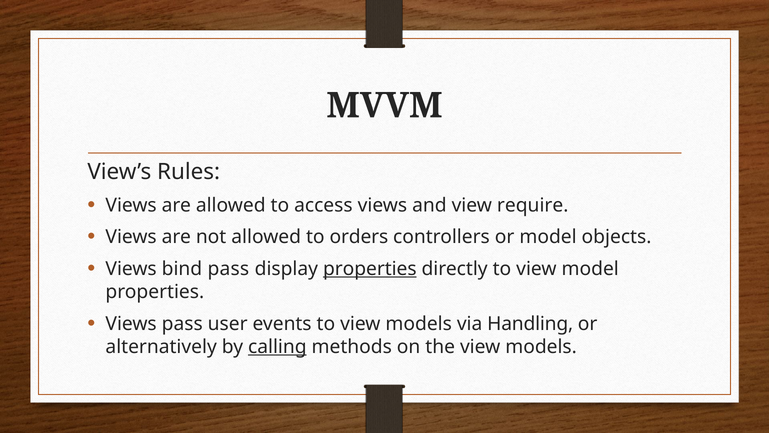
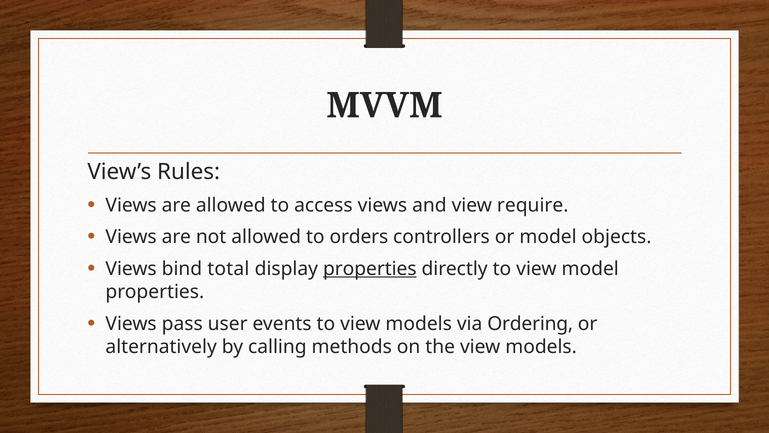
bind pass: pass -> total
Handling: Handling -> Ordering
calling underline: present -> none
